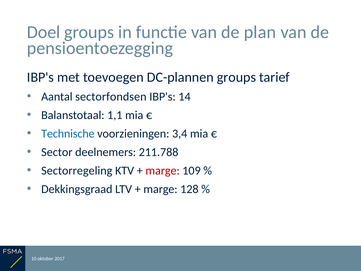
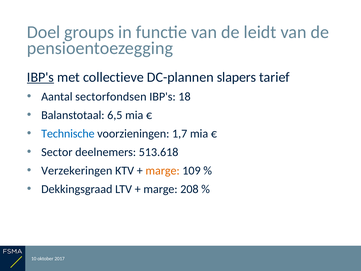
plan: plan -> leidt
IBP's at (40, 77) underline: none -> present
toevoegen: toevoegen -> collectieve
DC-plannen groups: groups -> slapers
14: 14 -> 18
1,1: 1,1 -> 6,5
3,4: 3,4 -> 1,7
211.788: 211.788 -> 513.618
Sectorregeling: Sectorregeling -> Verzekeringen
marge at (163, 170) colour: red -> orange
128: 128 -> 208
